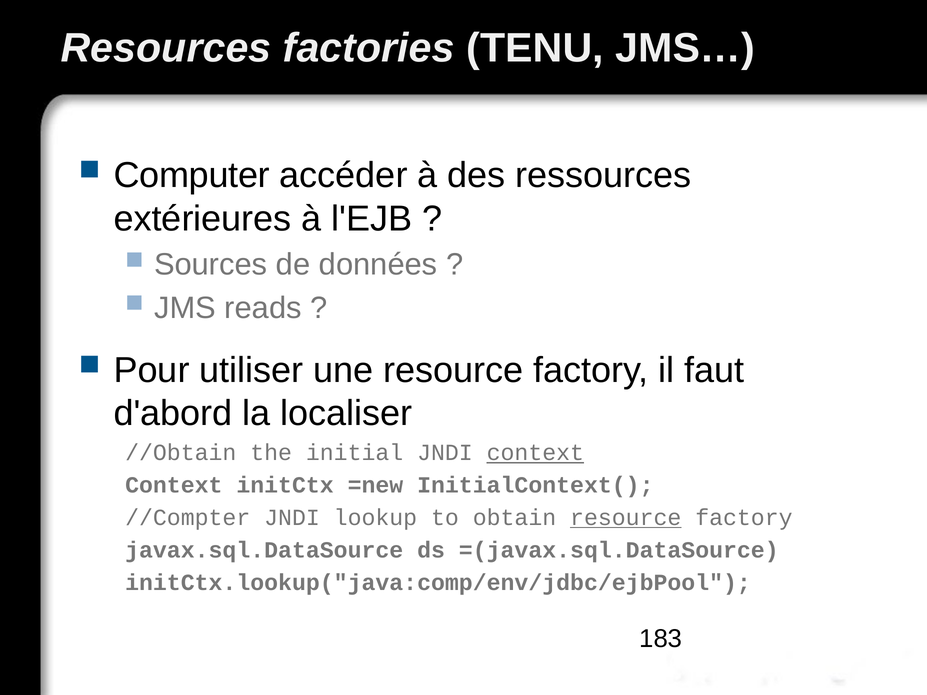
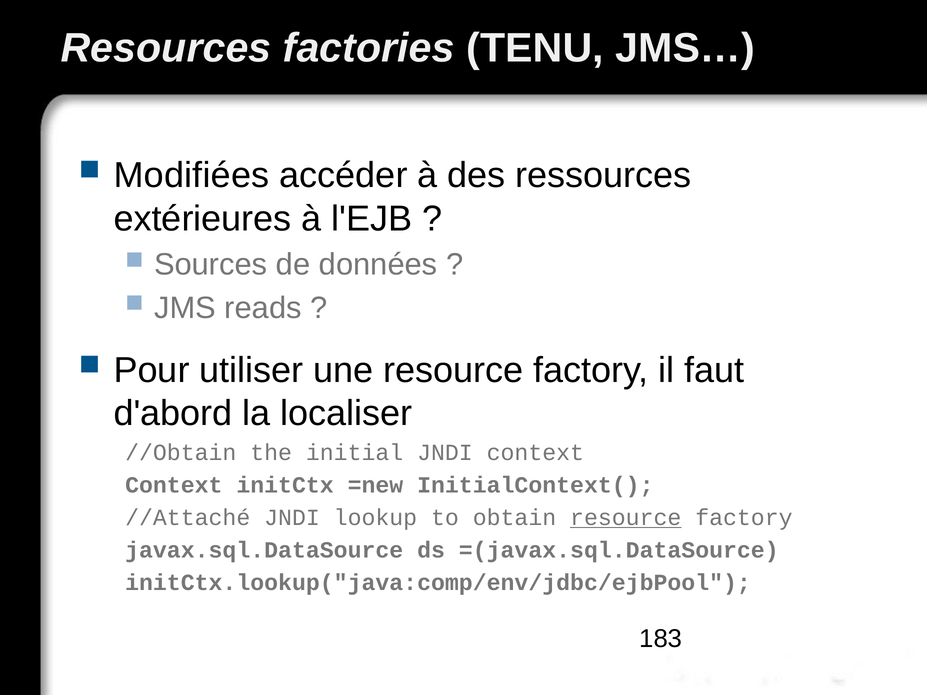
Computer: Computer -> Modifiées
context at (535, 453) underline: present -> none
//Compter: //Compter -> //Attaché
